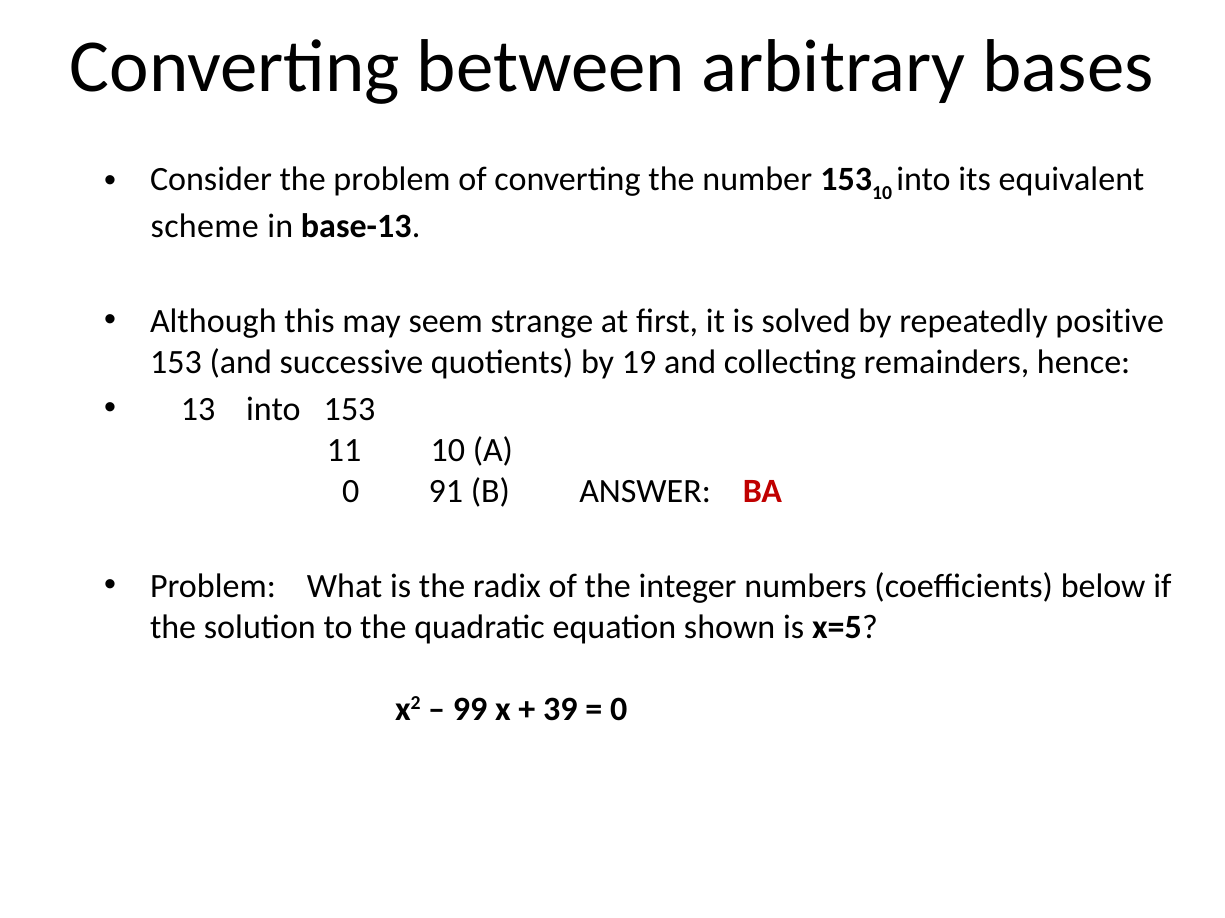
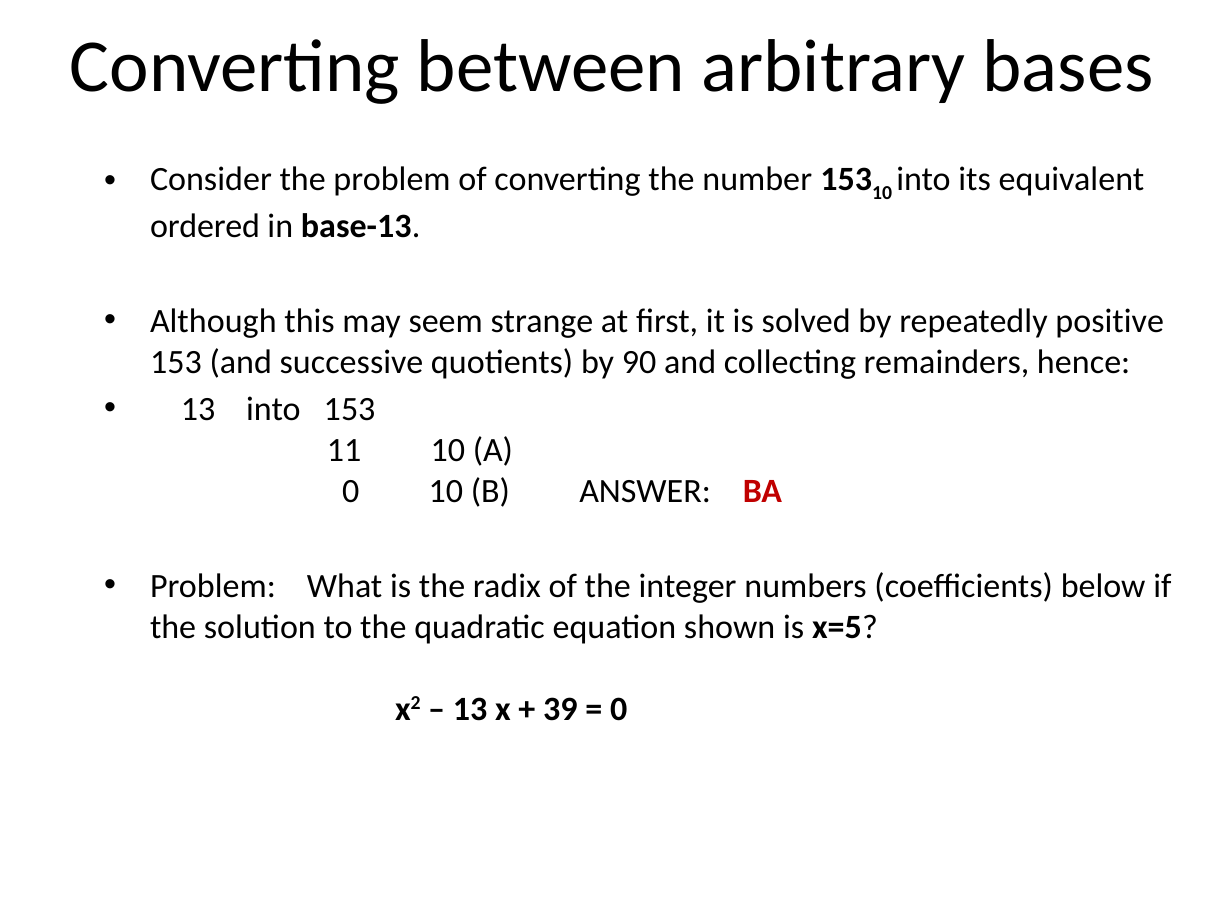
scheme: scheme -> ordered
19: 19 -> 90
0 91: 91 -> 10
99 at (470, 709): 99 -> 13
